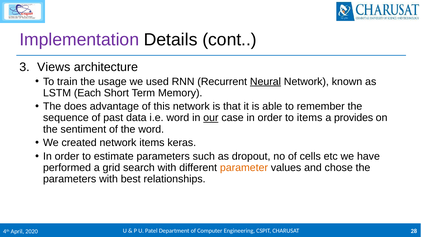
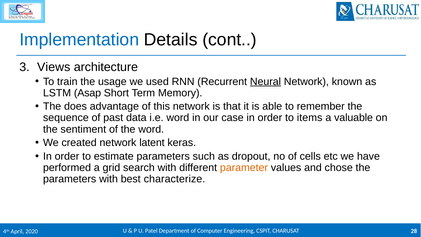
Implementation colour: purple -> blue
Each: Each -> Asap
our underline: present -> none
provides: provides -> valuable
network items: items -> latent
relationships: relationships -> characterize
